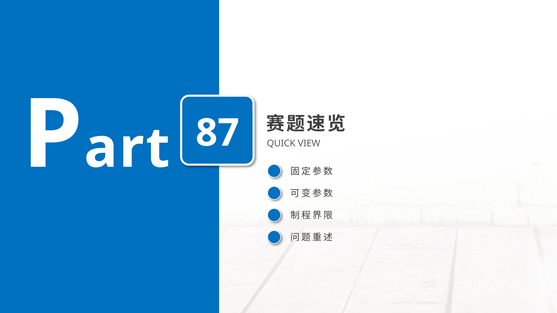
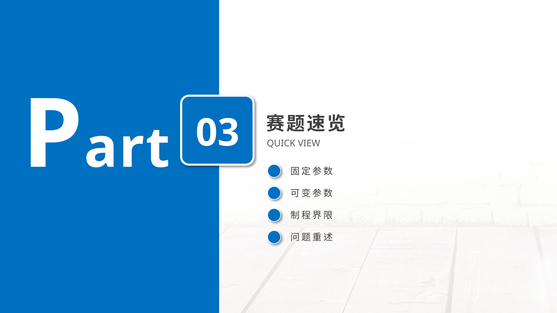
87: 87 -> 03
